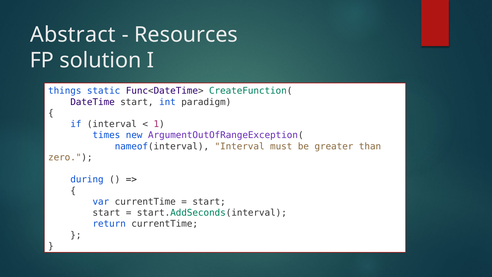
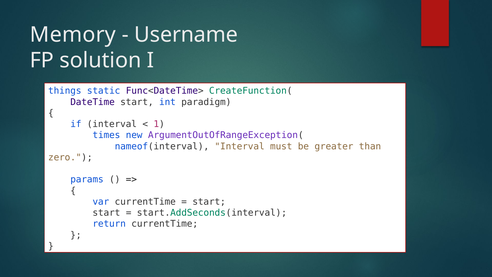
Abstract: Abstract -> Memory
Resources: Resources -> Username
during: during -> params
